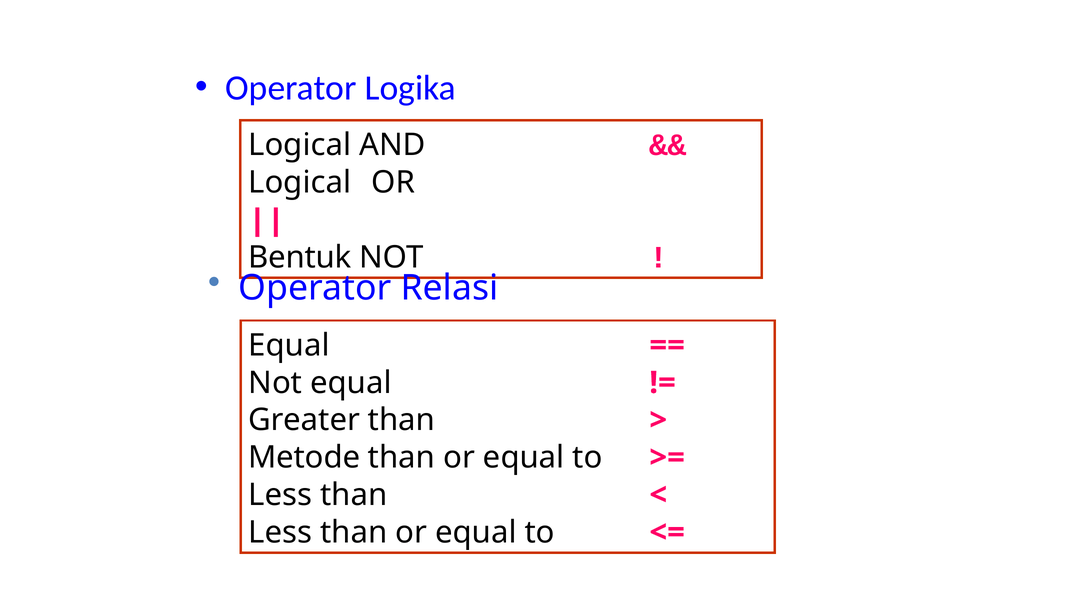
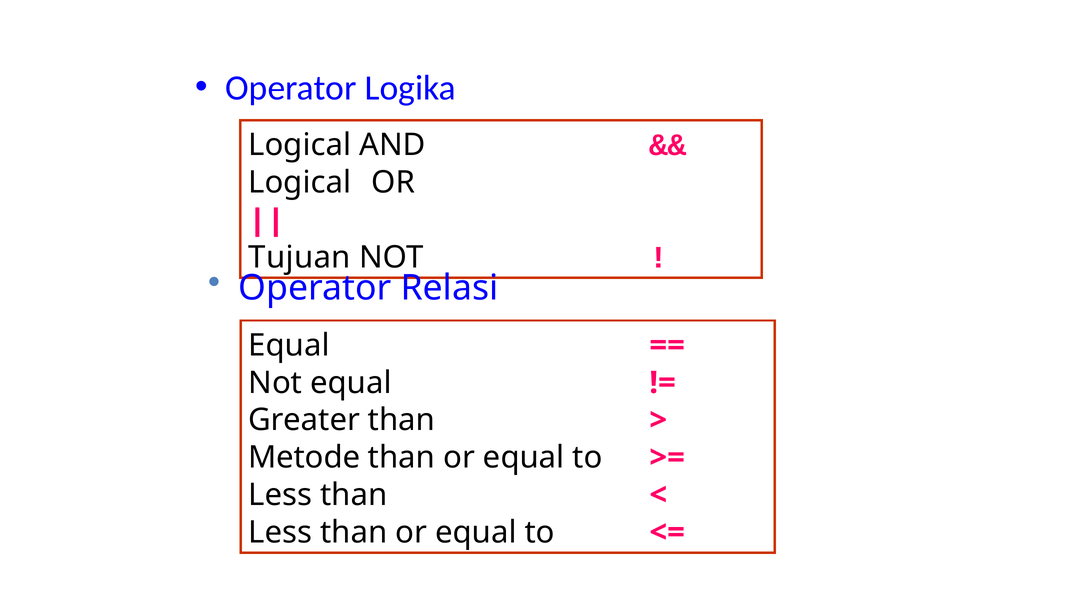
Bentuk: Bentuk -> Tujuan
